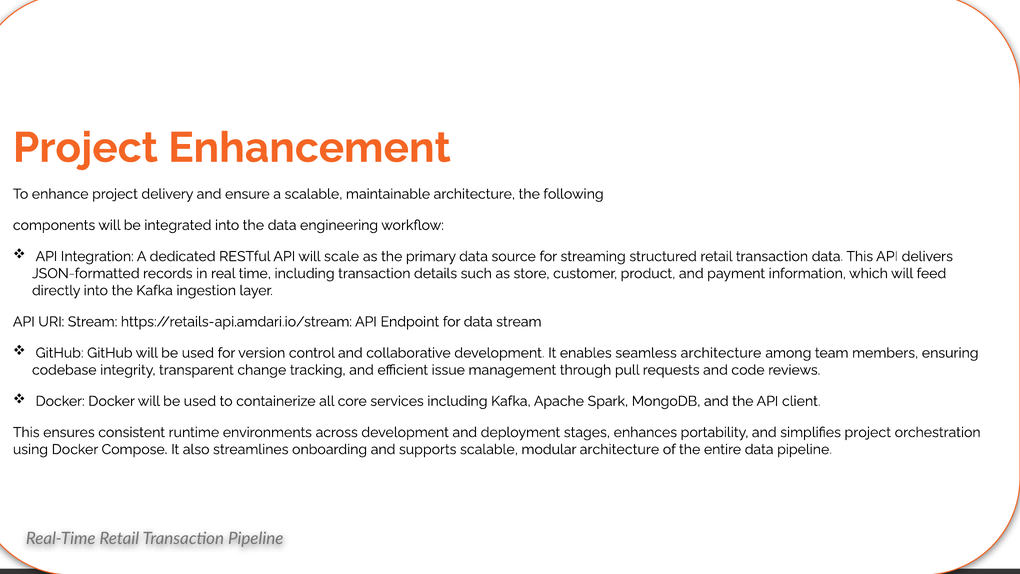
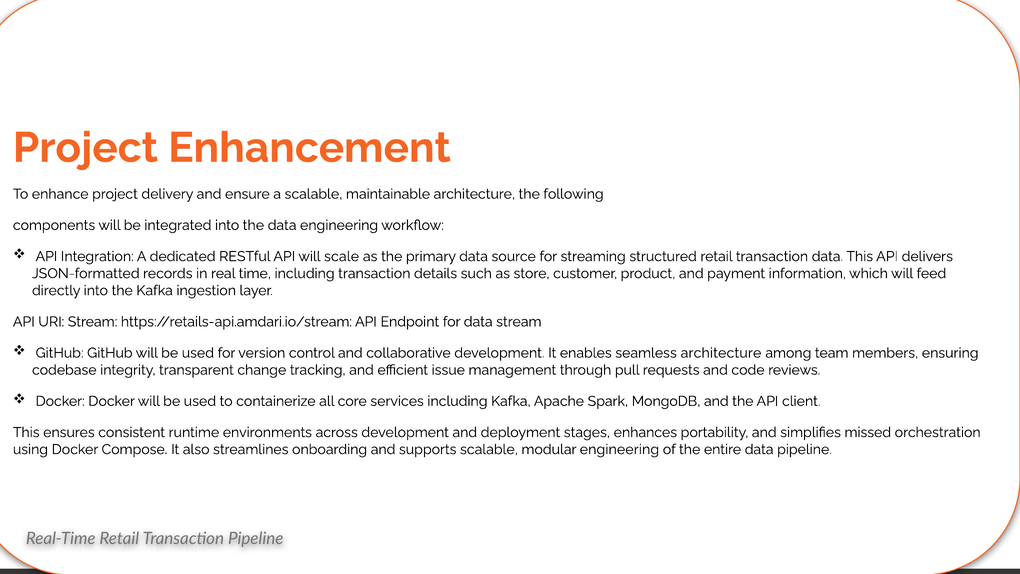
simplifies project: project -> missed
modular architecture: architecture -> engineering
